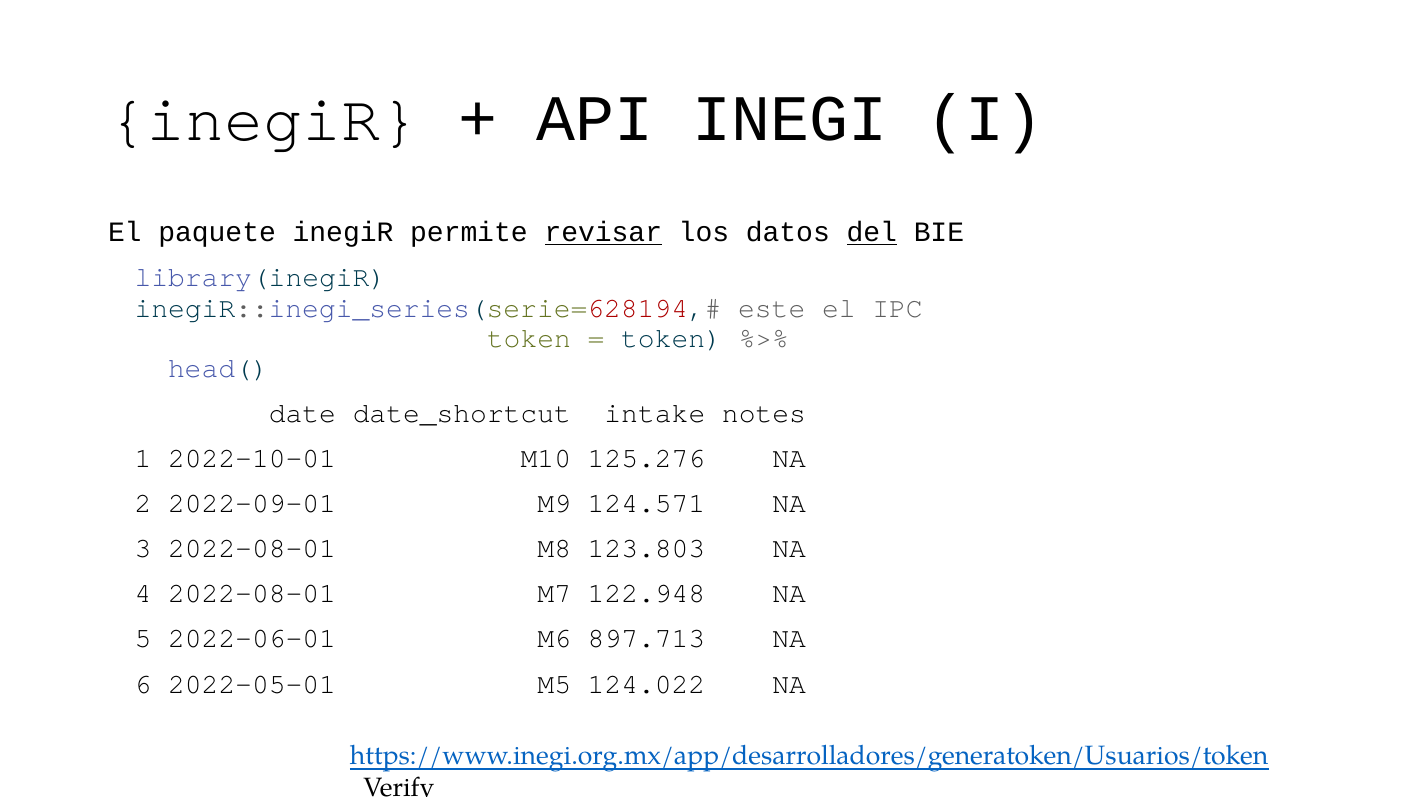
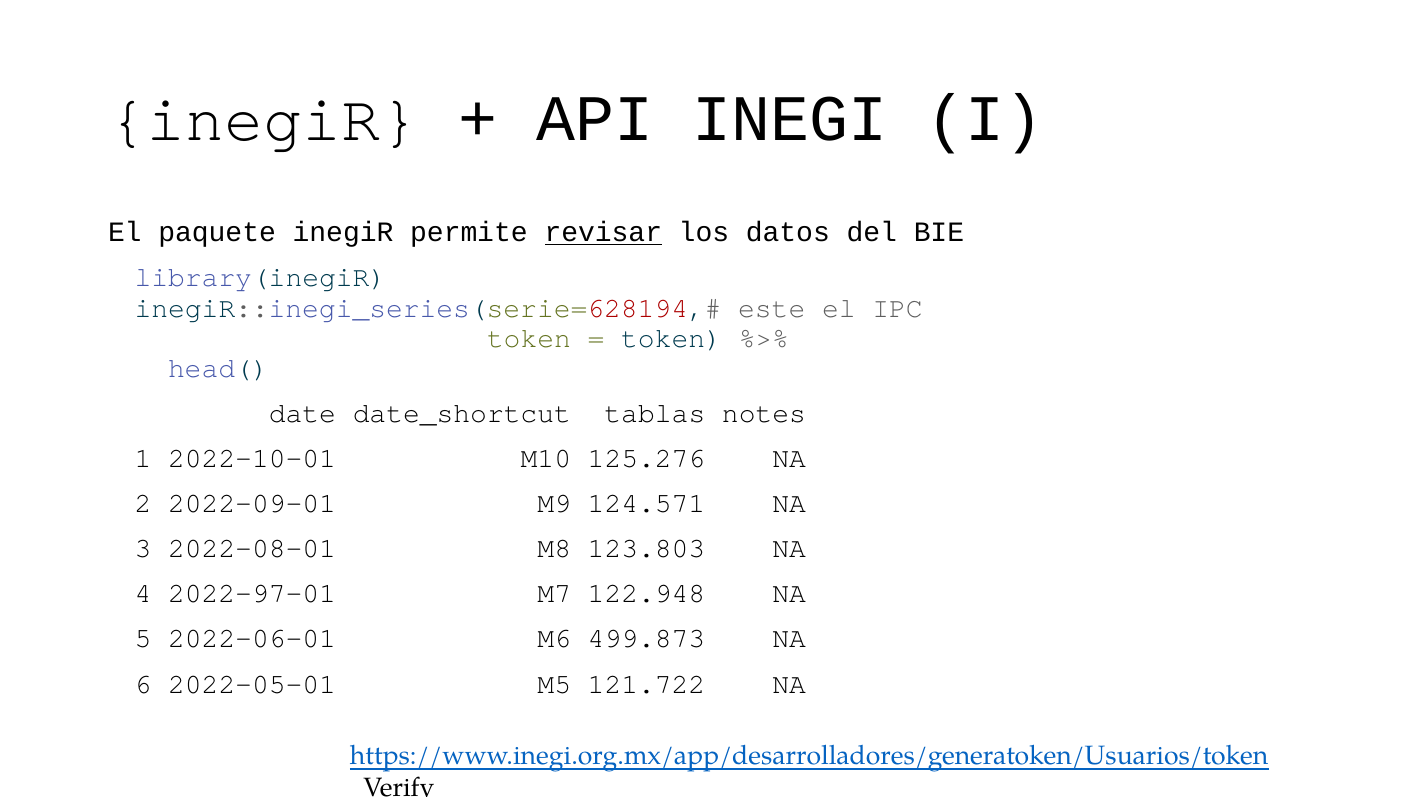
del underline: present -> none
intake: intake -> tablas
4 2022-08-01: 2022-08-01 -> 2022-97-01
897.713: 897.713 -> 499.873
124.022: 124.022 -> 121.722
